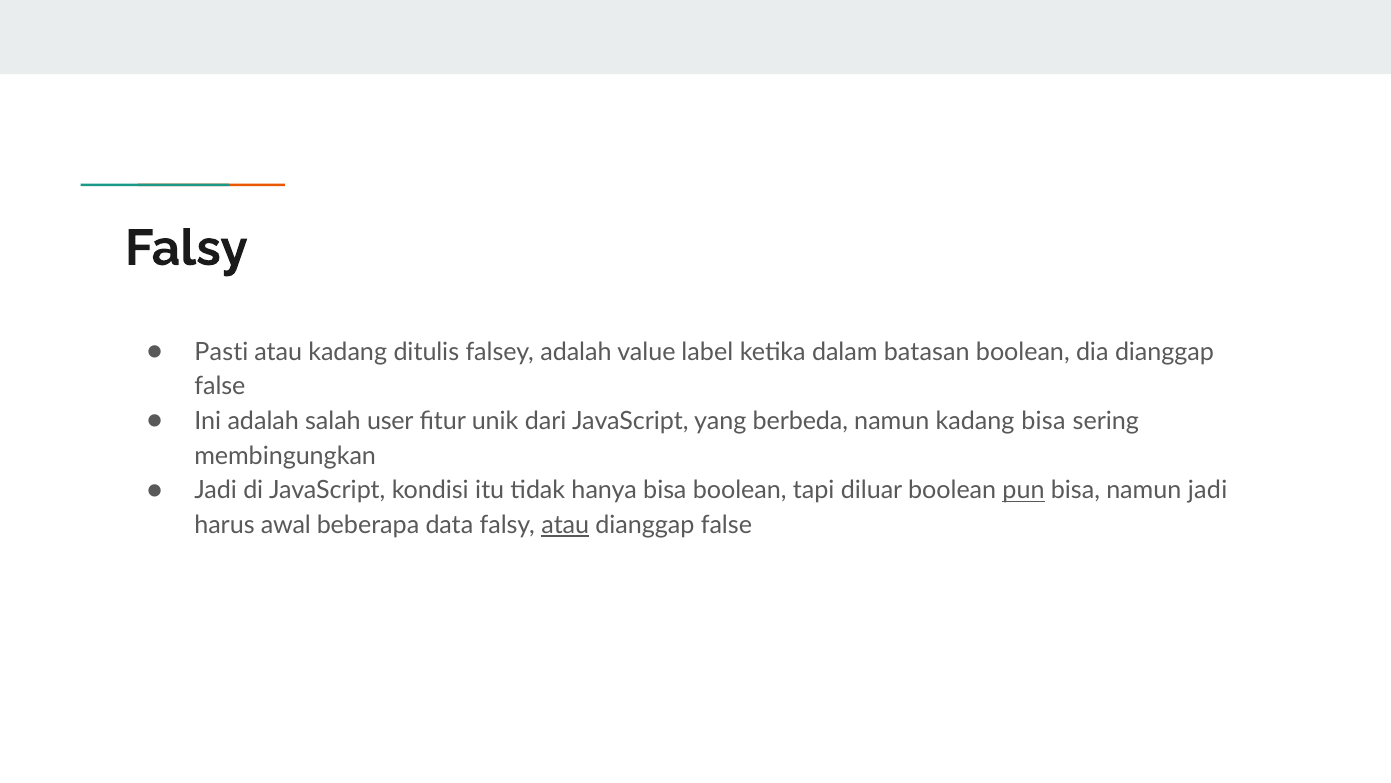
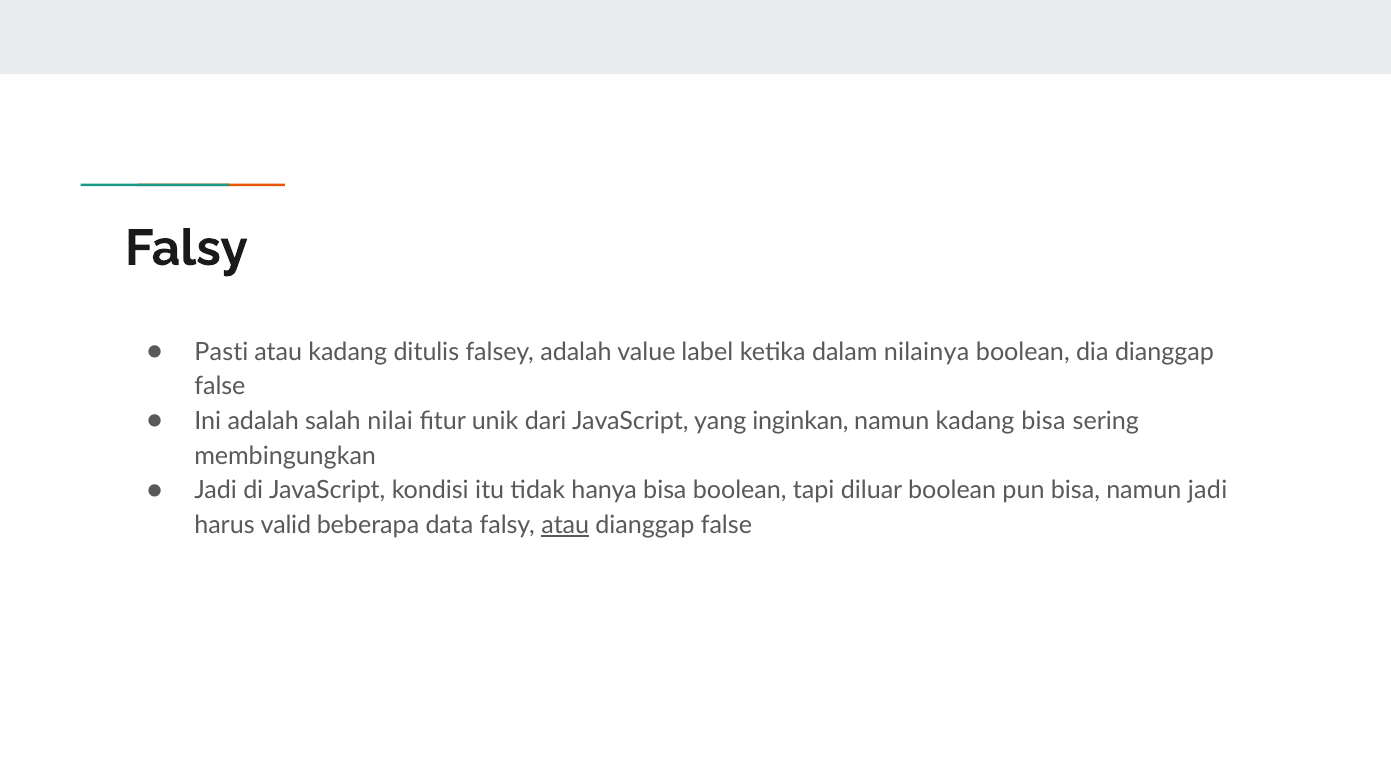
batasan: batasan -> nilainya
user: user -> nilai
berbeda: berbeda -> inginkan
pun underline: present -> none
awal: awal -> valid
